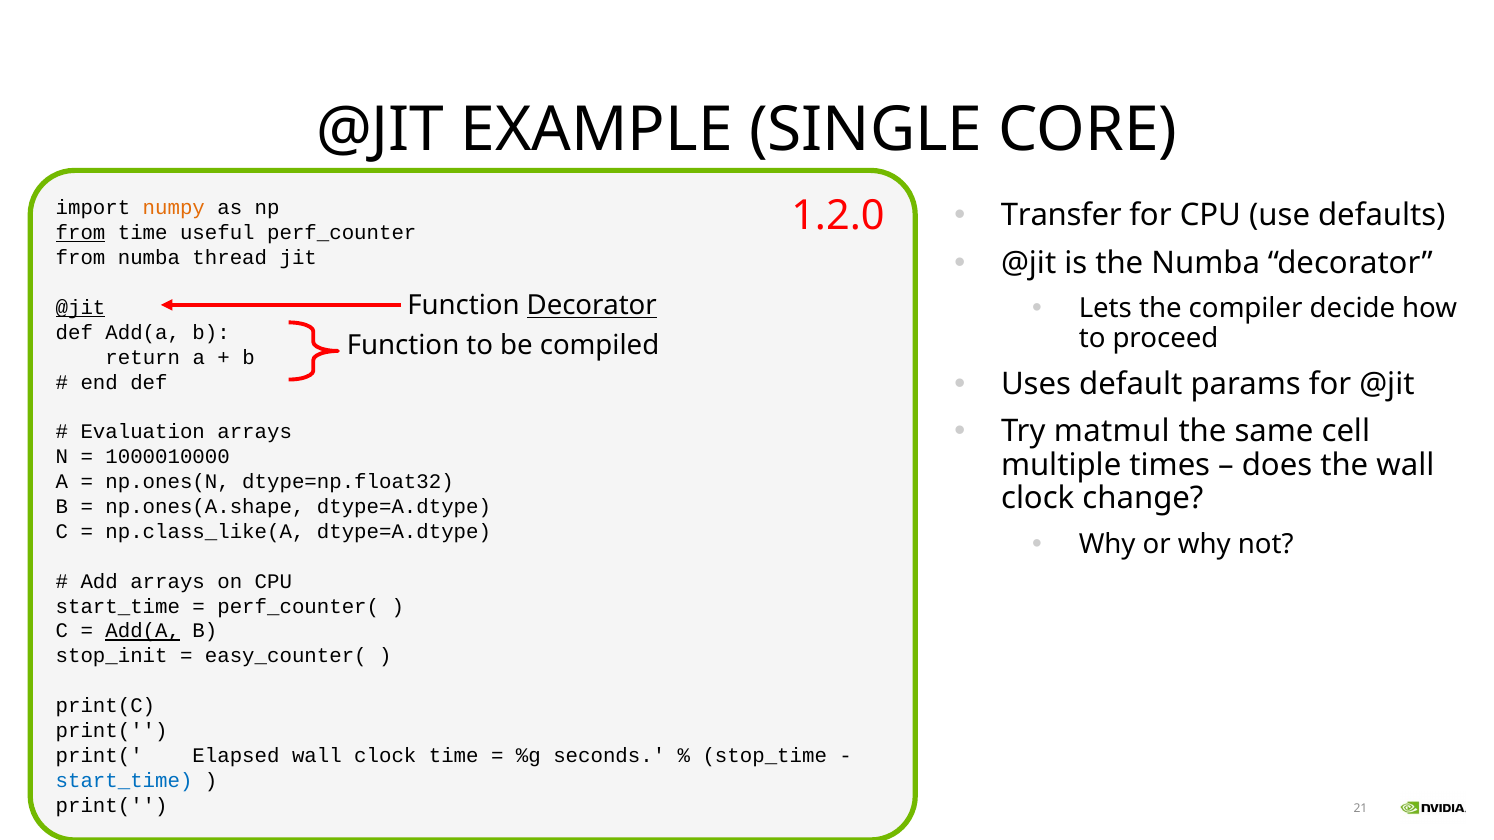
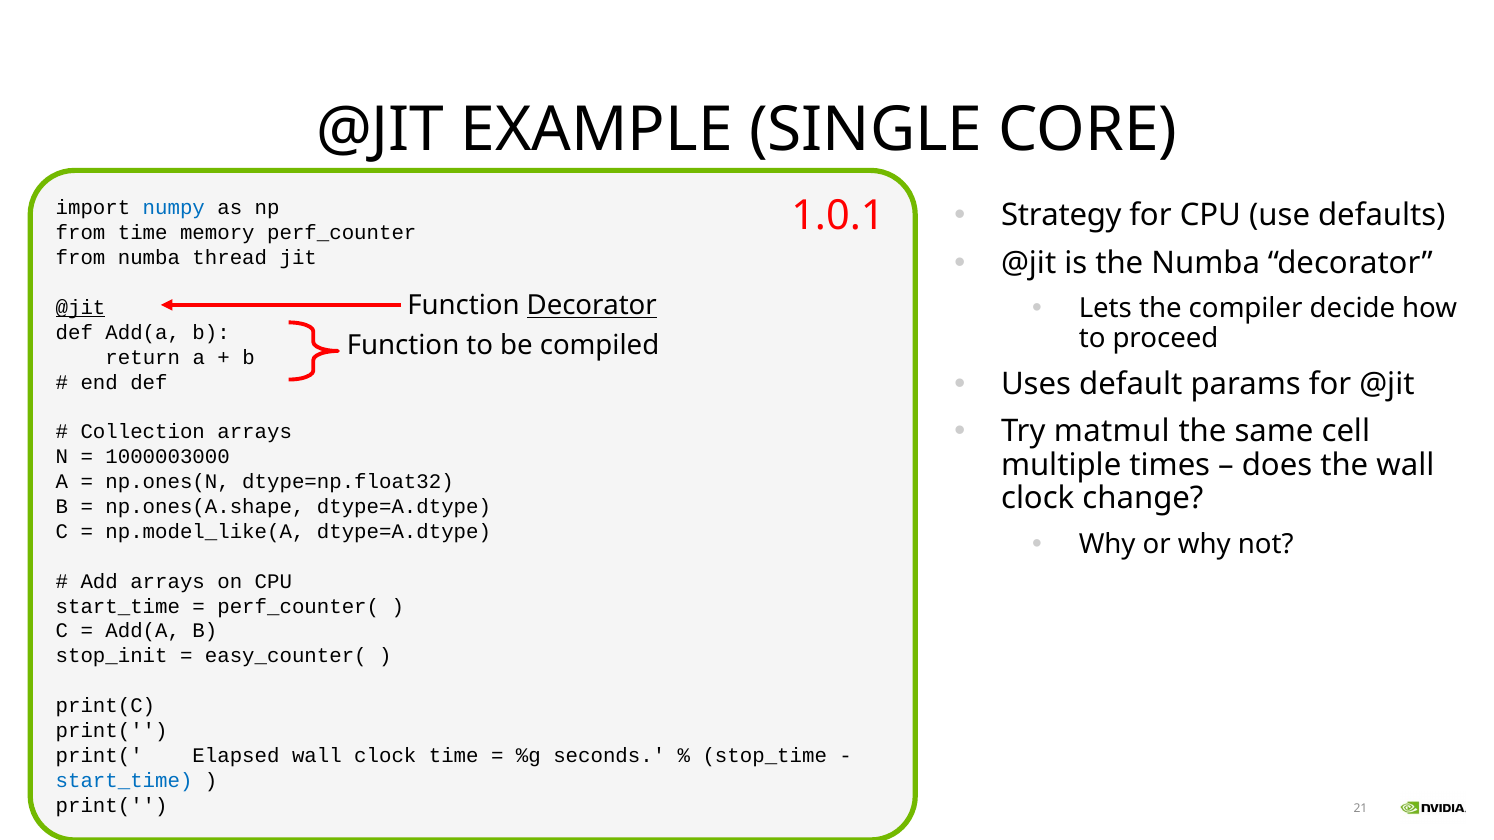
Transfer: Transfer -> Strategy
numpy colour: orange -> blue
1.2.0: 1.2.0 -> 1.0.1
from at (81, 233) underline: present -> none
useful: useful -> memory
Evaluation: Evaluation -> Collection
1000010000: 1000010000 -> 1000003000
np.class_like(A: np.class_like(A -> np.model_like(A
Add(A at (143, 631) underline: present -> none
